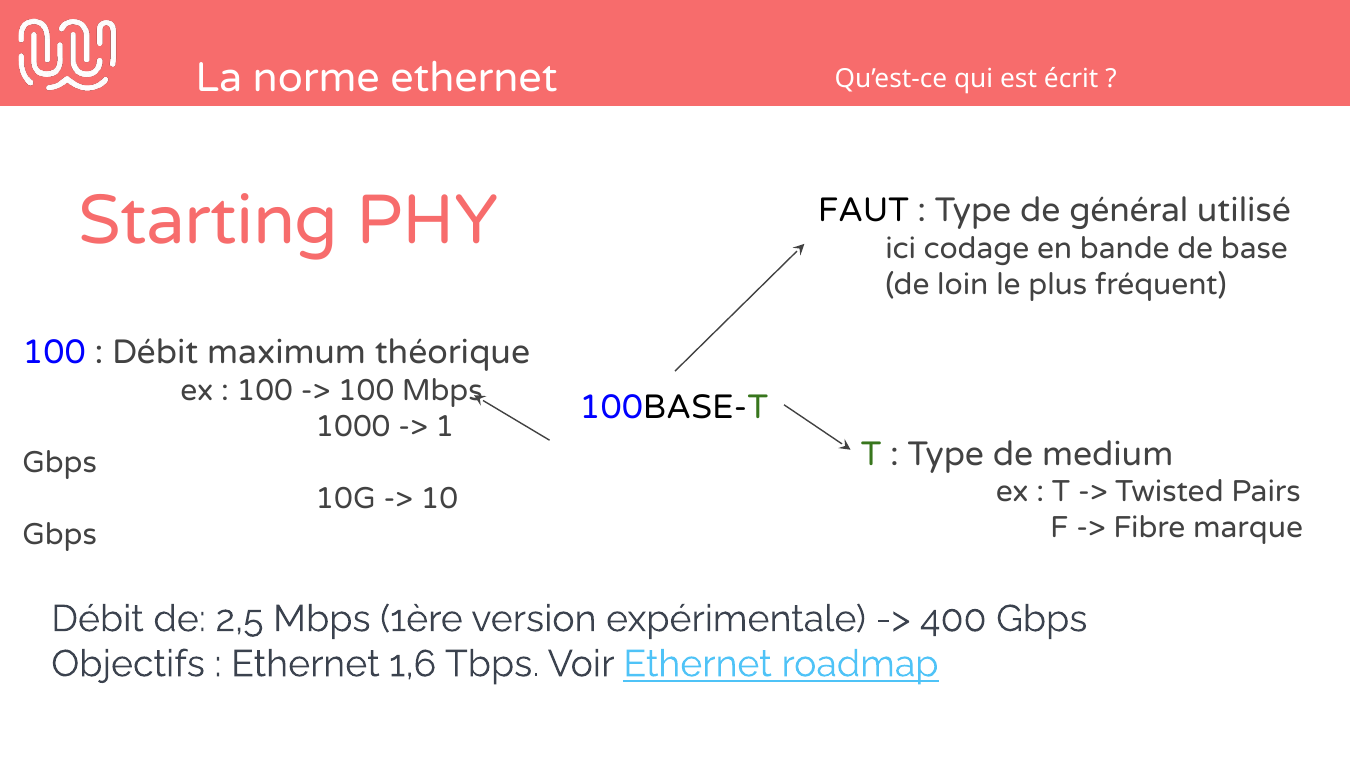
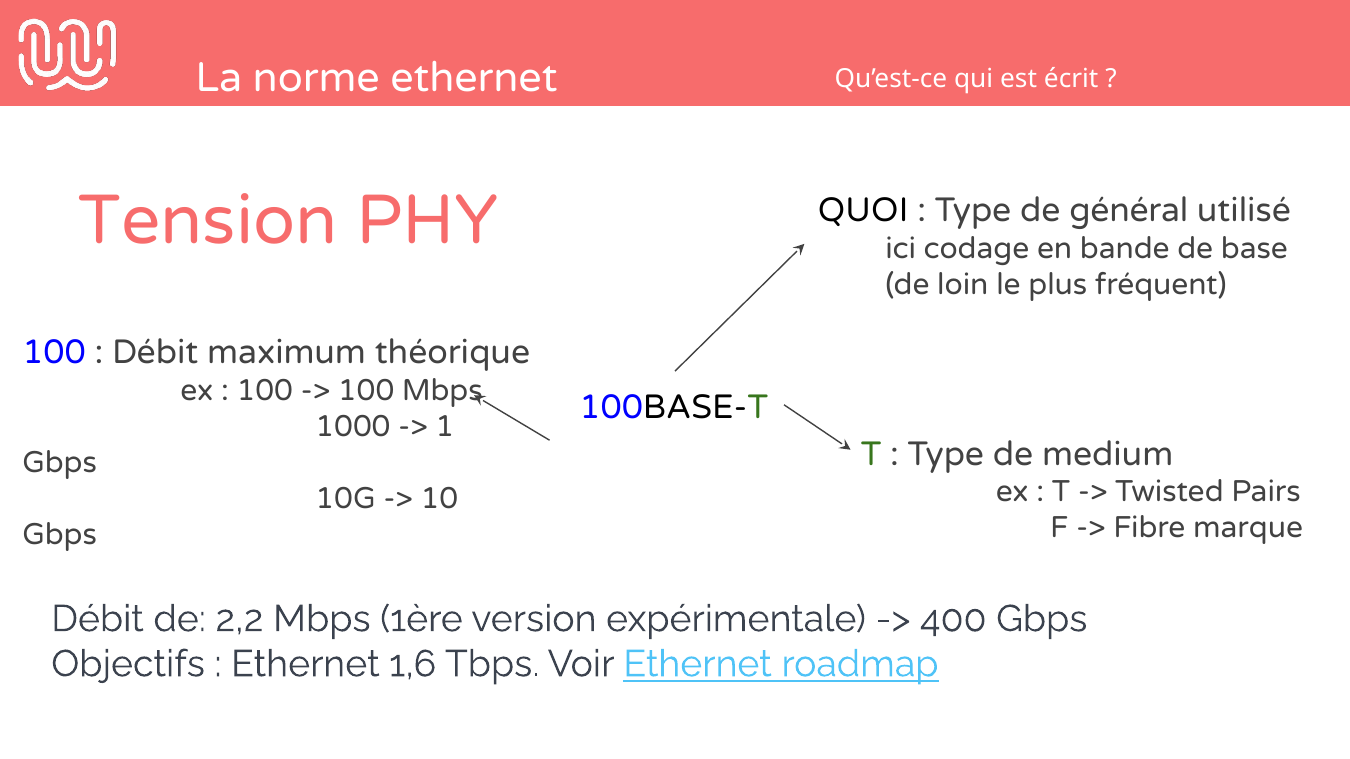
Starting: Starting -> Tension
FAUT: FAUT -> QUOI
2,5: 2,5 -> 2,2
